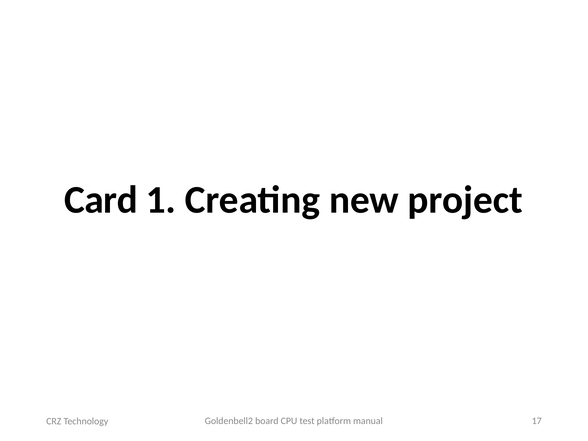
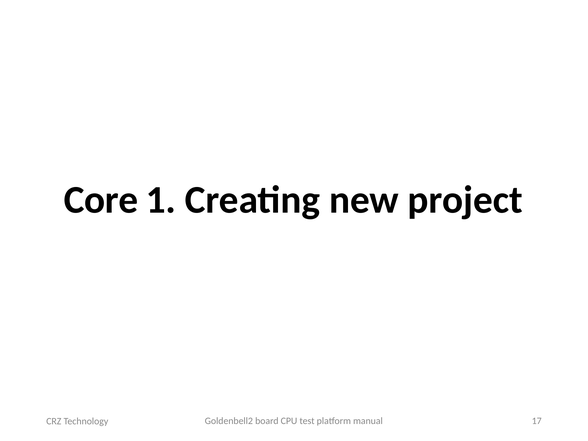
Card: Card -> Core
